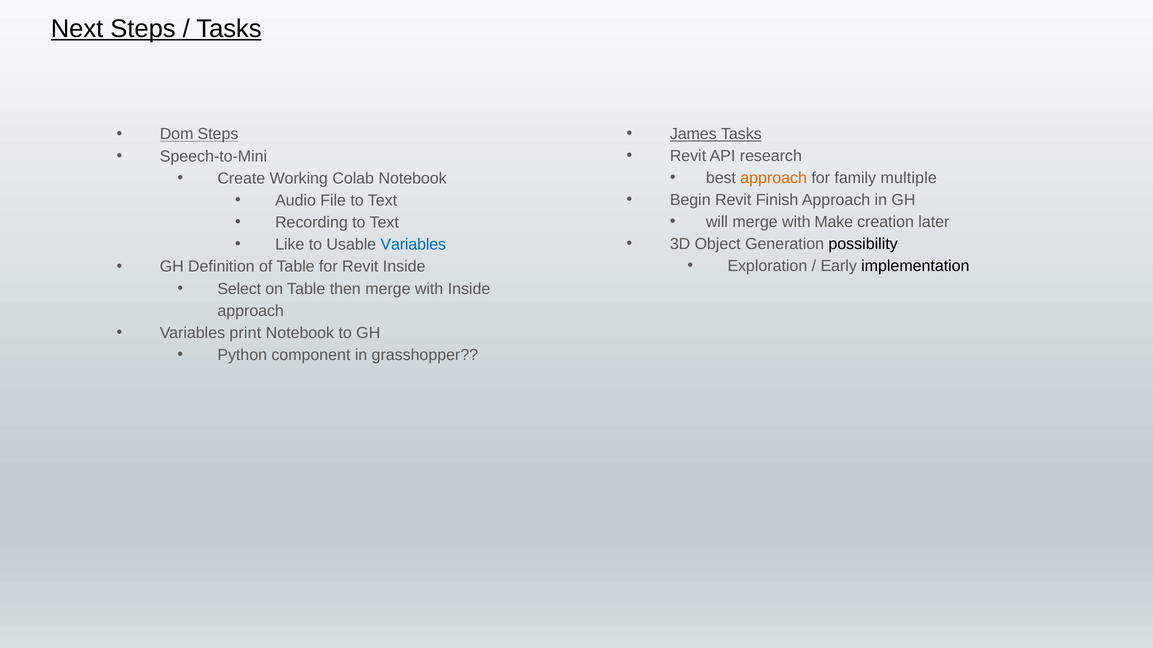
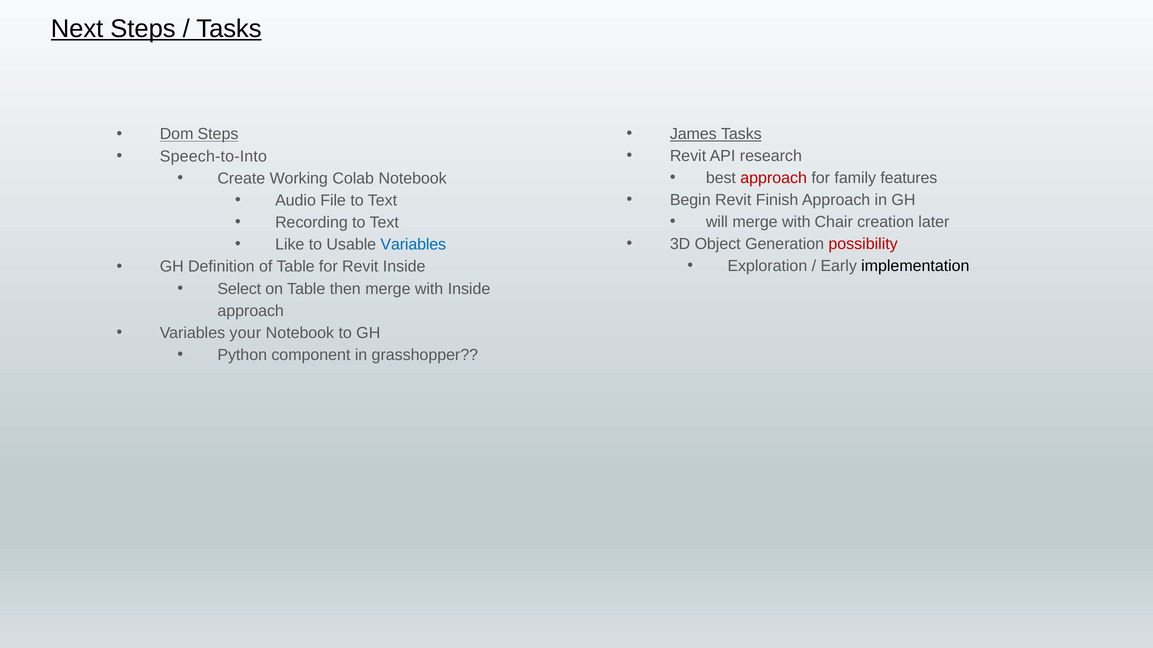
Speech-to-Mini: Speech-to-Mini -> Speech-to-Into
approach at (774, 178) colour: orange -> red
multiple: multiple -> features
Make: Make -> Chair
possibility colour: black -> red
print: print -> your
